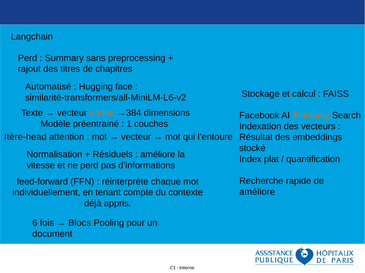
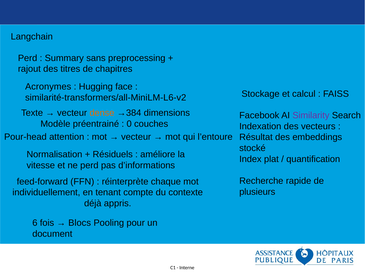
Automatisé: Automatisé -> Acronymes
Similarity colour: orange -> purple
1: 1 -> 0
Itère-head: Itère-head -> Pour-head
améliore at (257, 192): améliore -> plusieurs
